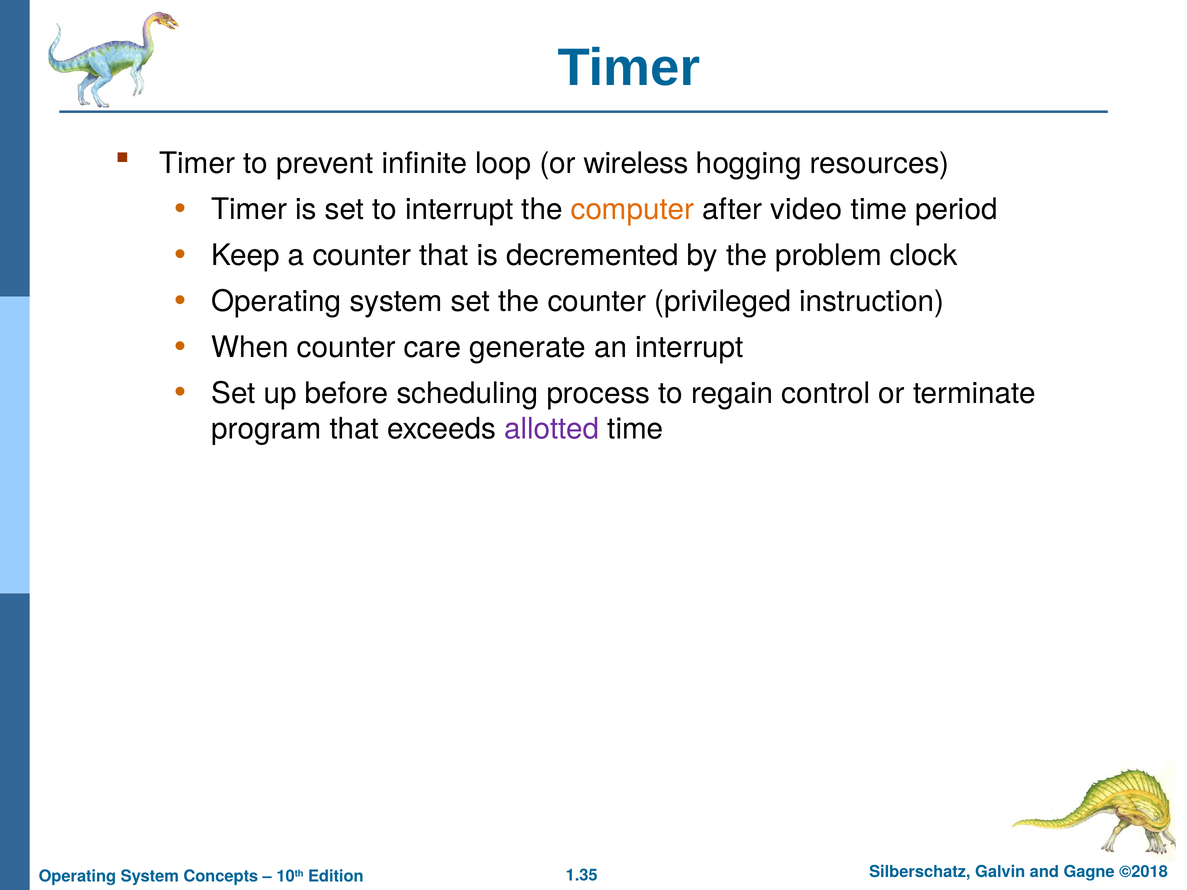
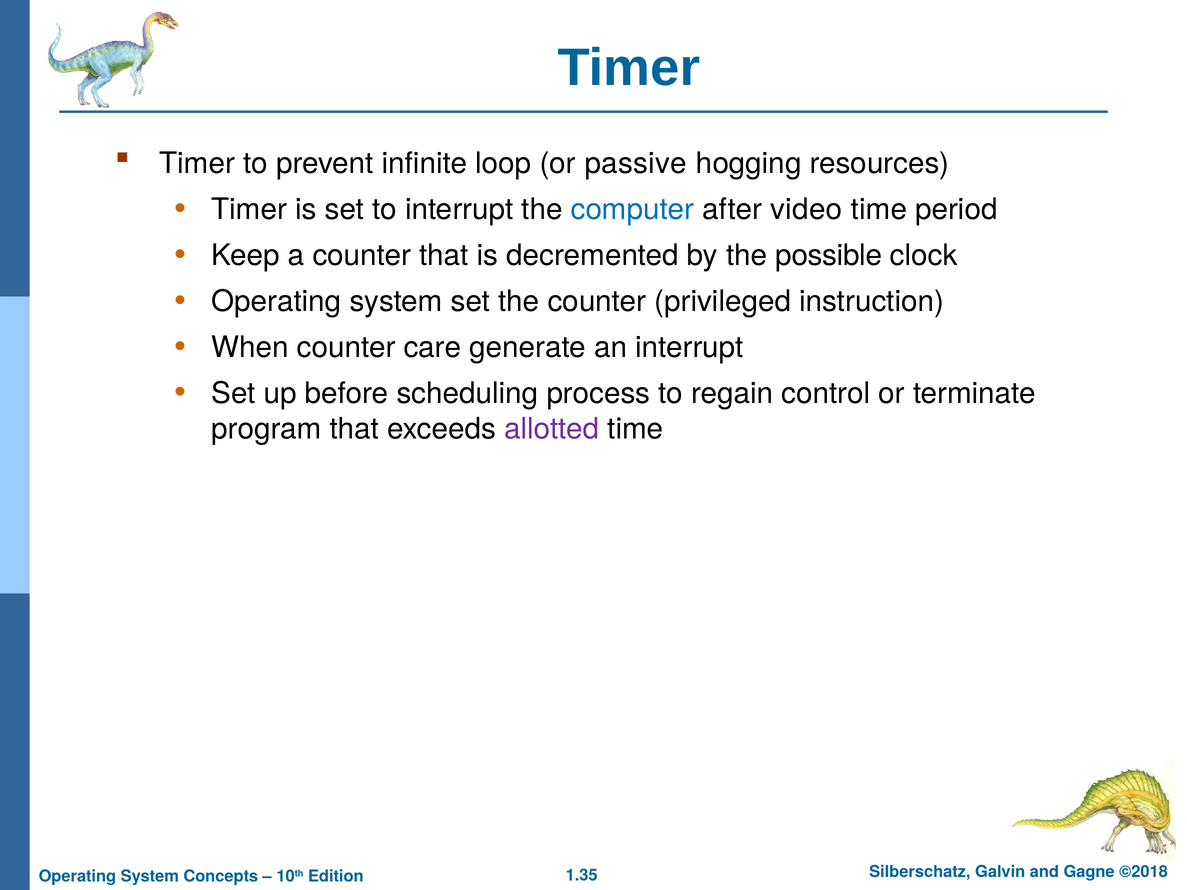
wireless: wireless -> passive
computer colour: orange -> blue
problem: problem -> possible
